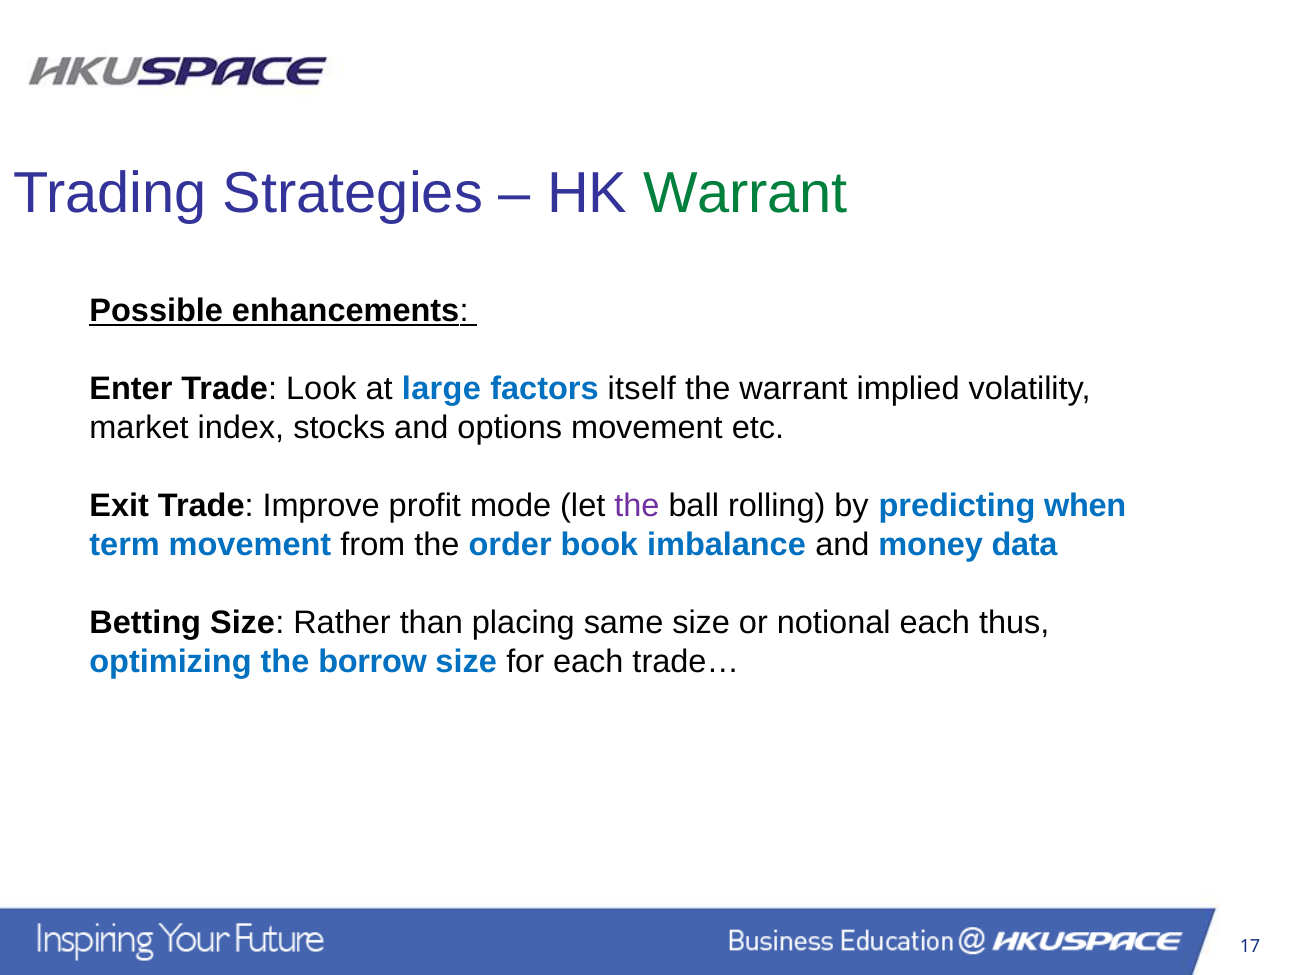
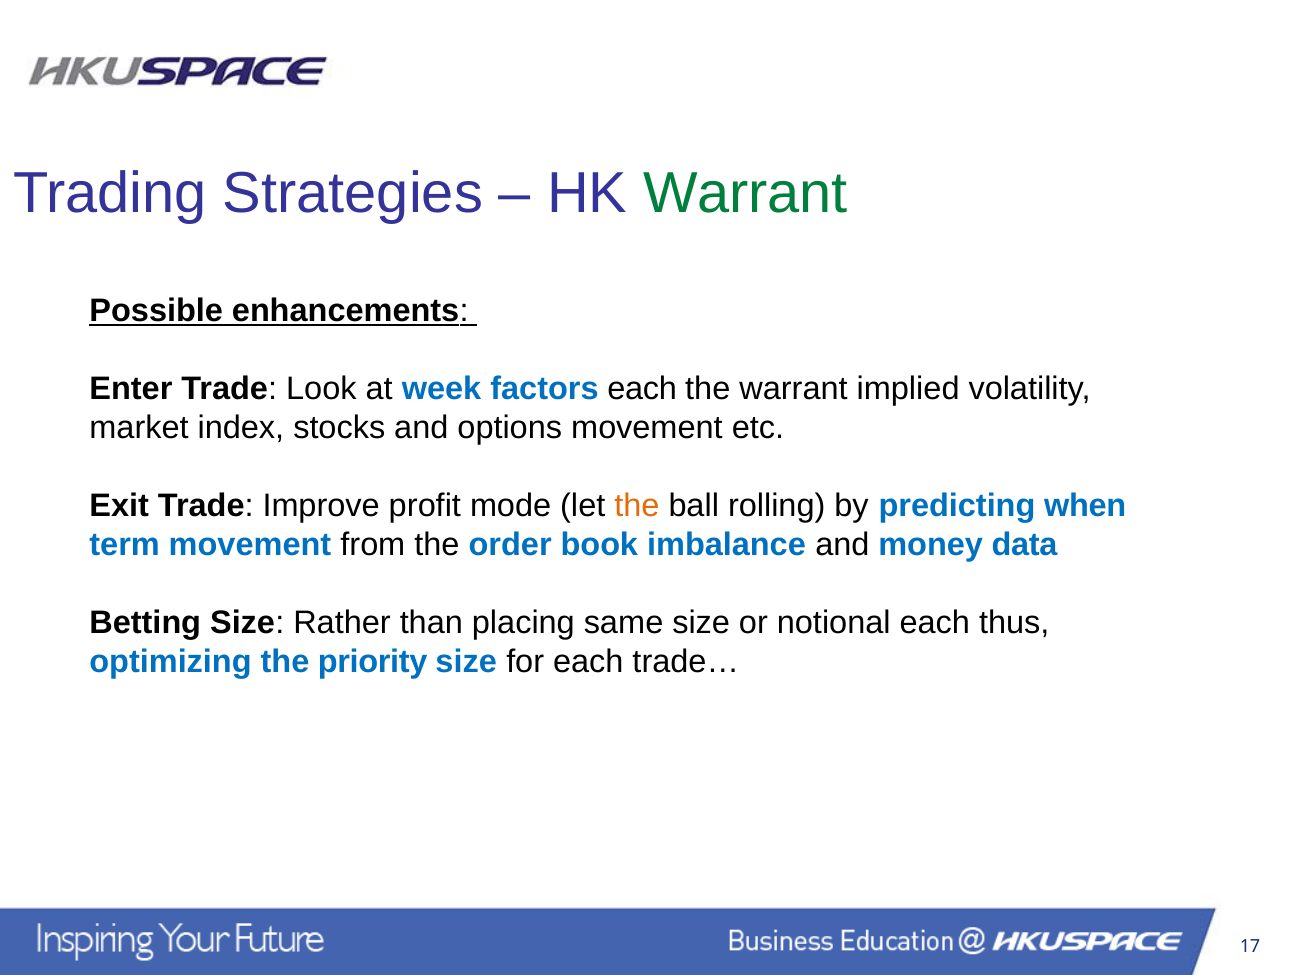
large: large -> week
factors itself: itself -> each
the at (637, 506) colour: purple -> orange
borrow: borrow -> priority
